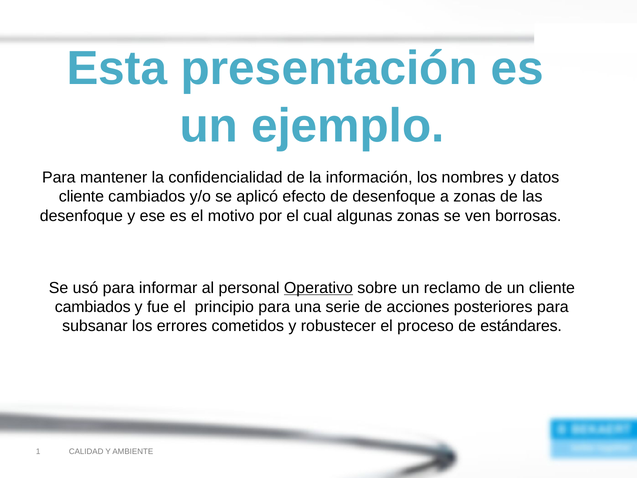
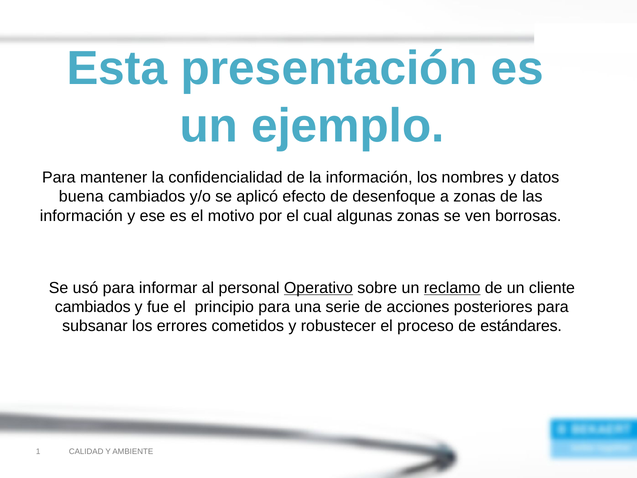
cliente at (81, 197): cliente -> buena
desenfoque at (81, 216): desenfoque -> información
reclamo underline: none -> present
